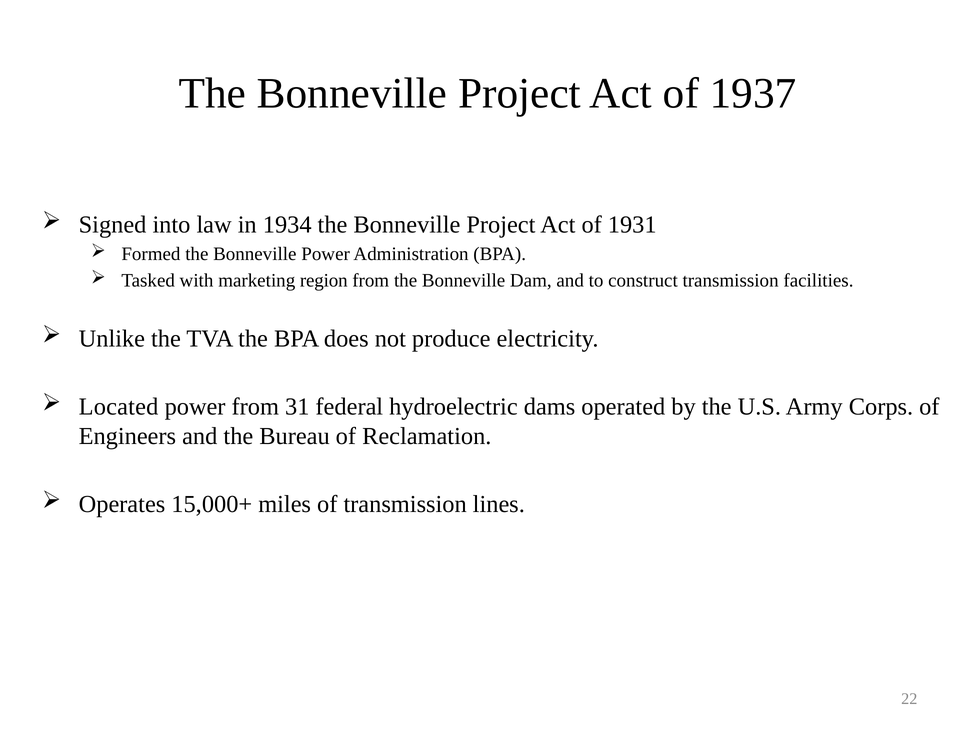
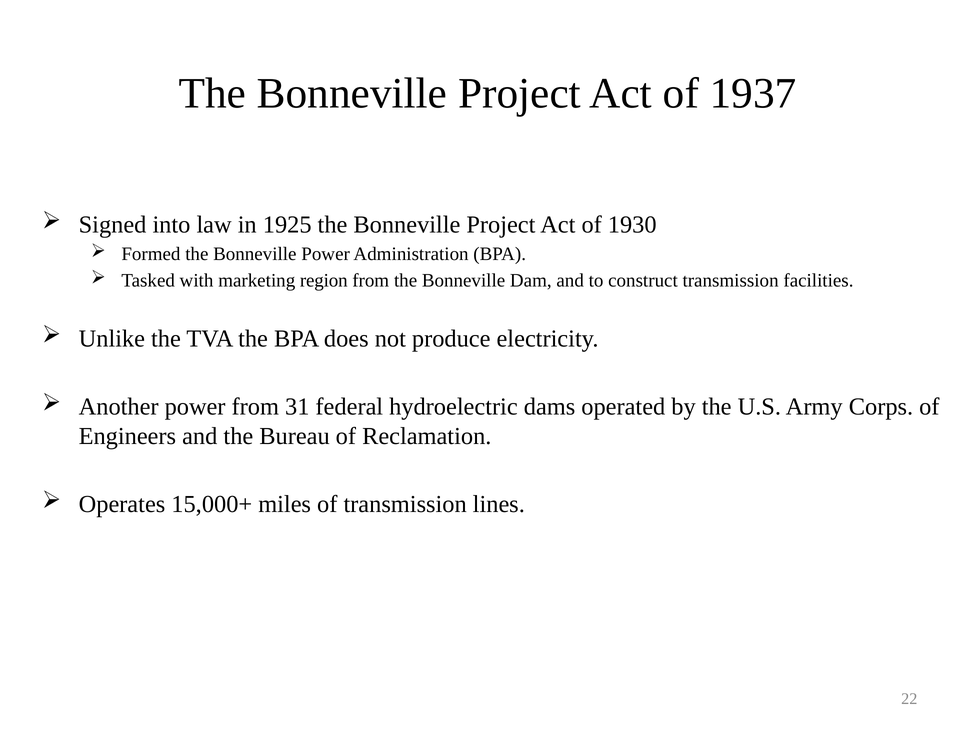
1934: 1934 -> 1925
1931: 1931 -> 1930
Located: Located -> Another
